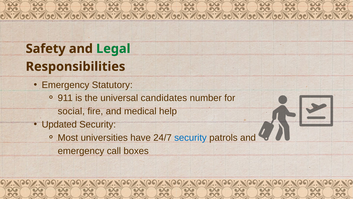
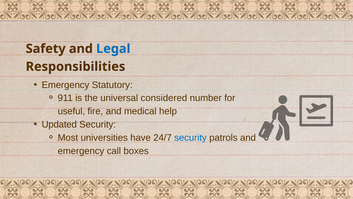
Legal colour: green -> blue
candidates: candidates -> considered
social: social -> useful
